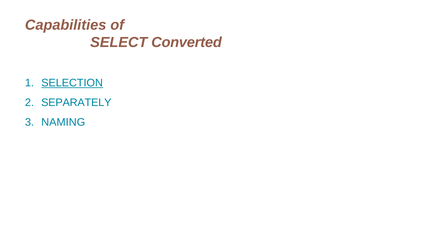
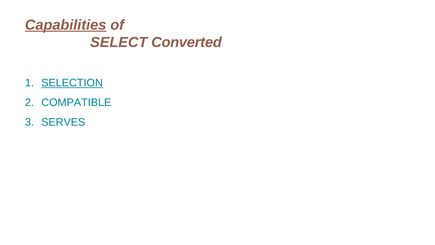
Capabilities underline: none -> present
SEPARATELY: SEPARATELY -> COMPATIBLE
NAMING: NAMING -> SERVES
